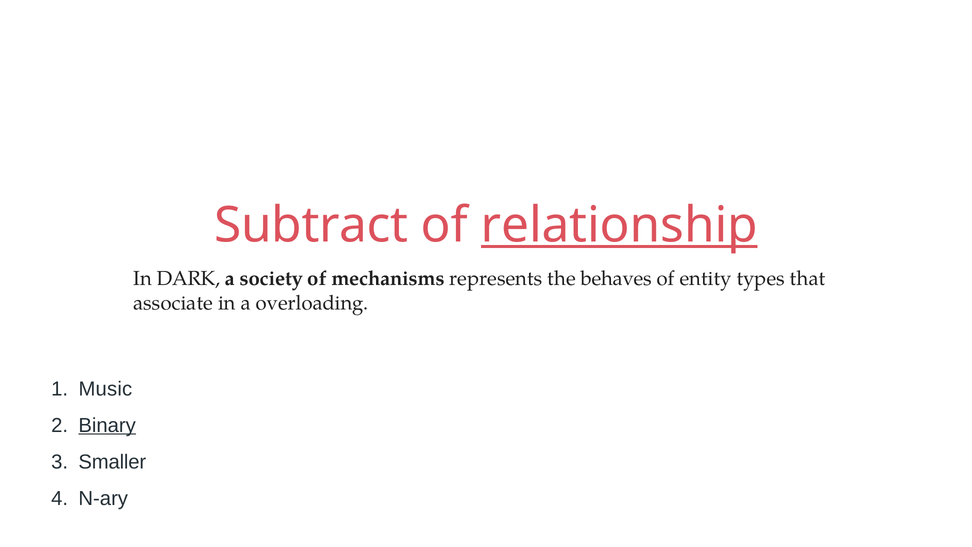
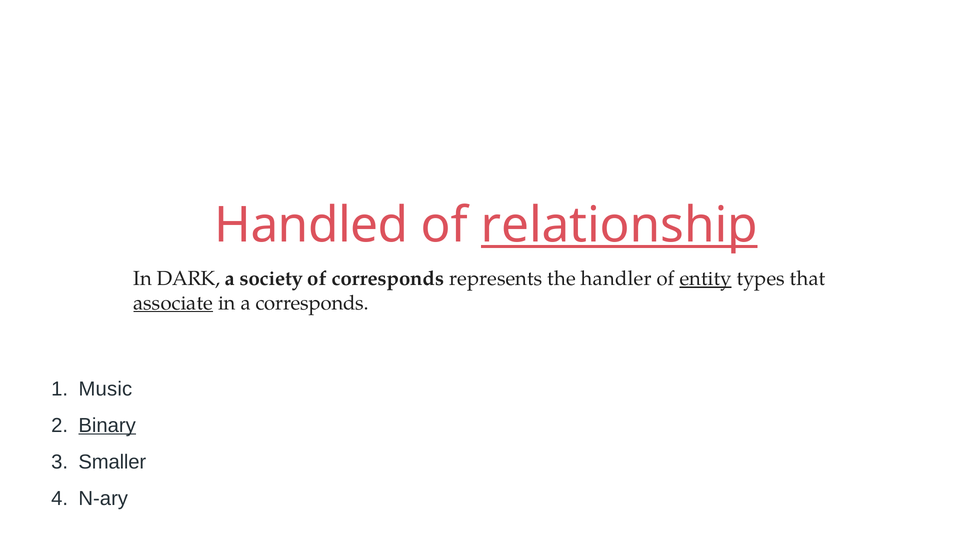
Subtract: Subtract -> Handled
of mechanisms: mechanisms -> corresponds
behaves: behaves -> handler
entity underline: none -> present
associate underline: none -> present
a overloading: overloading -> corresponds
